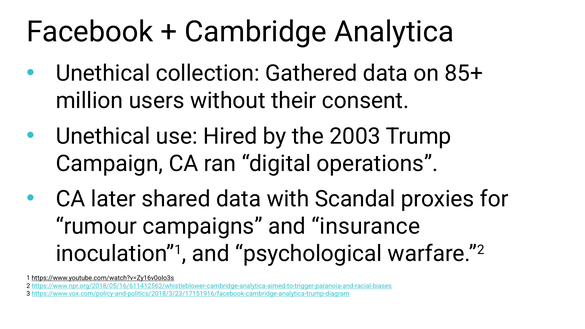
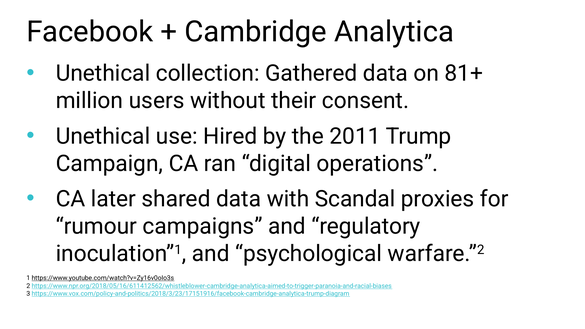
85+: 85+ -> 81+
2003: 2003 -> 2011
insurance: insurance -> regulatory
